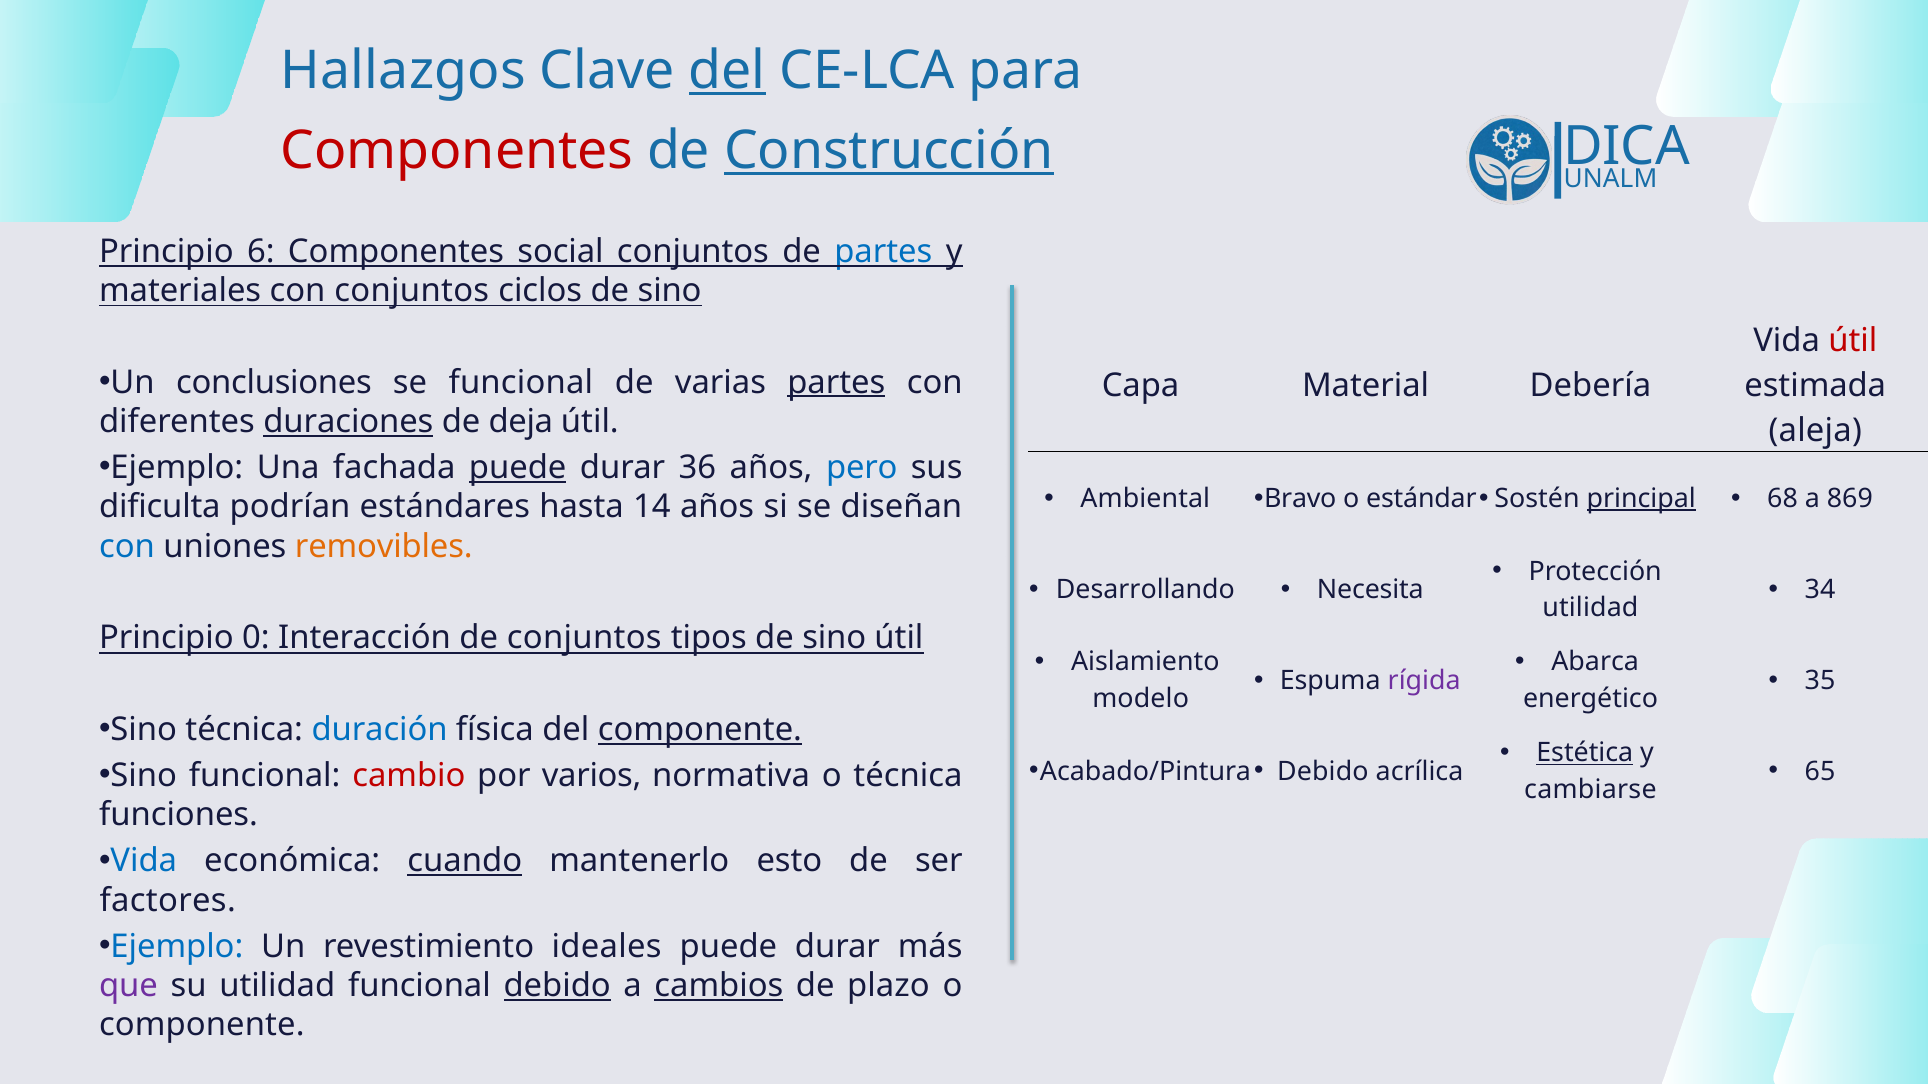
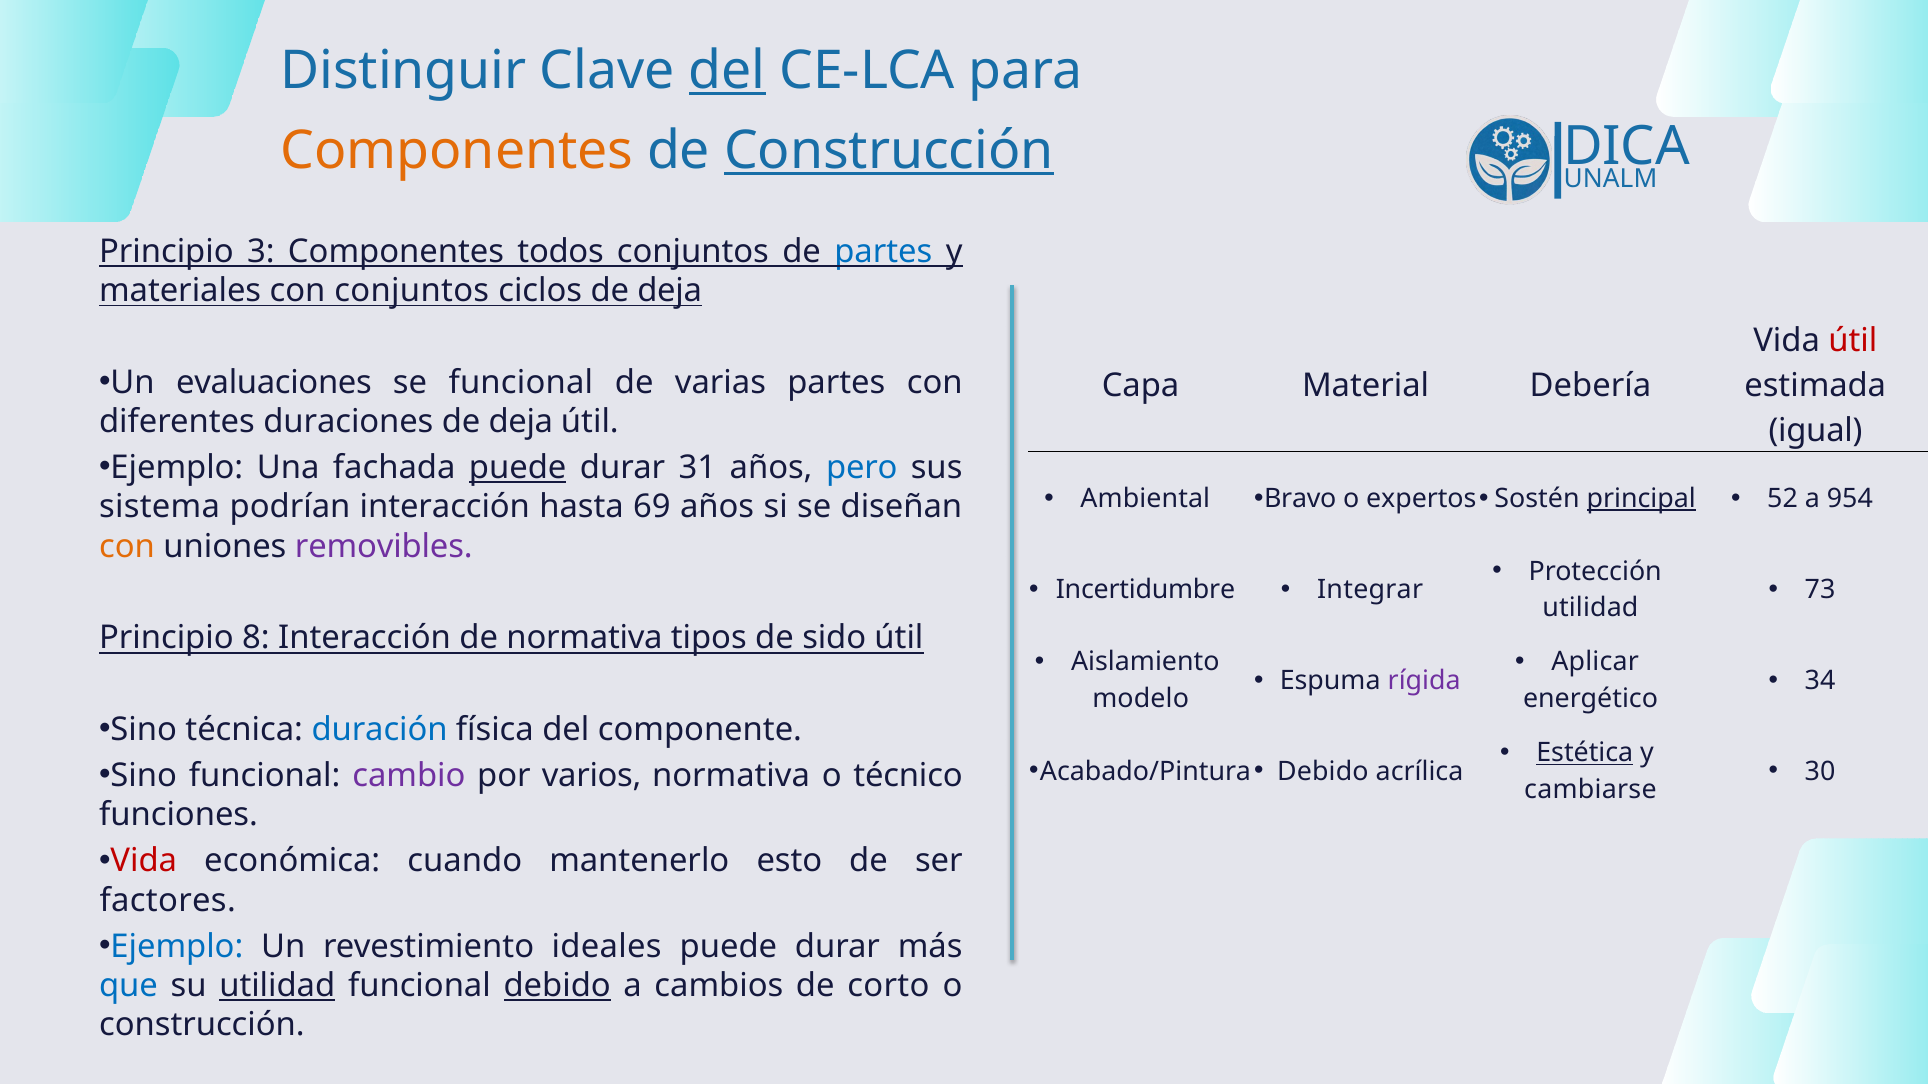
Hallazgos: Hallazgos -> Distinguir
Componentes at (457, 151) colour: red -> orange
6: 6 -> 3
social: social -> todos
ciclos de sino: sino -> deja
conclusiones: conclusiones -> evaluaciones
partes at (836, 383) underline: present -> none
duraciones underline: present -> none
aleja: aleja -> igual
36: 36 -> 31
estándar: estándar -> expertos
68: 68 -> 52
869: 869 -> 954
dificulta: dificulta -> sistema
podrían estándares: estándares -> interacción
14: 14 -> 69
con at (127, 547) colour: blue -> orange
removibles colour: orange -> purple
Desarrollando: Desarrollando -> Incertidumbre
Necesita: Necesita -> Integrar
34: 34 -> 73
0: 0 -> 8
de conjuntos: conjuntos -> normativa
tipos de sino: sino -> sido
Abarca: Abarca -> Aplicar
35: 35 -> 34
componente at (700, 730) underline: present -> none
65: 65 -> 30
cambio colour: red -> purple
o técnica: técnica -> técnico
Vida at (144, 861) colour: blue -> red
cuando underline: present -> none
que colour: purple -> blue
utilidad at (277, 986) underline: none -> present
cambios underline: present -> none
plazo: plazo -> corto
componente at (202, 1025): componente -> construcción
